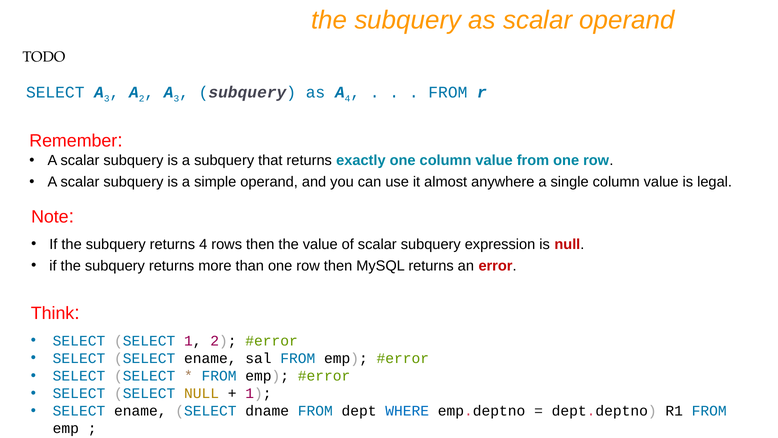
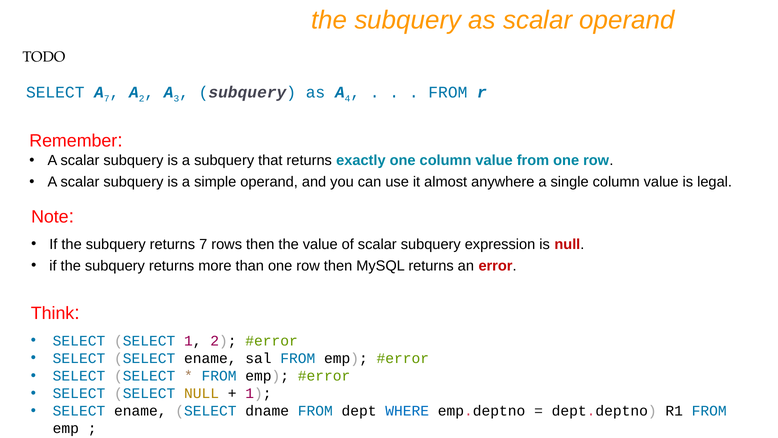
SELECT A 3: 3 -> 7
returns 4: 4 -> 7
